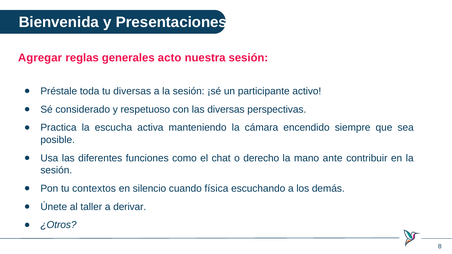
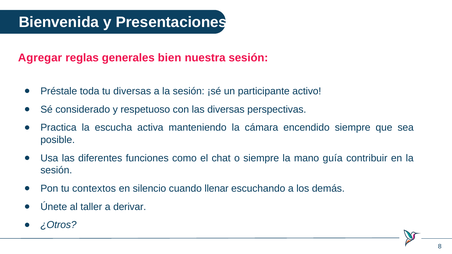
acto: acto -> bien
o derecho: derecho -> siempre
ante: ante -> guía
física: física -> llenar
